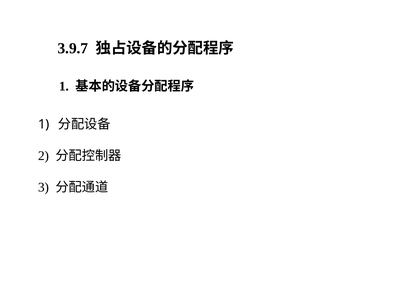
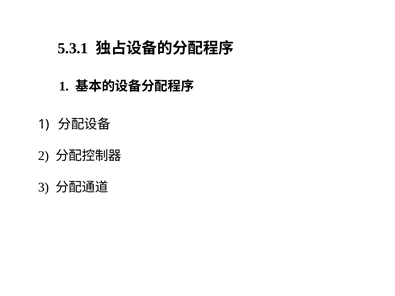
3.9.7: 3.9.7 -> 5.3.1
